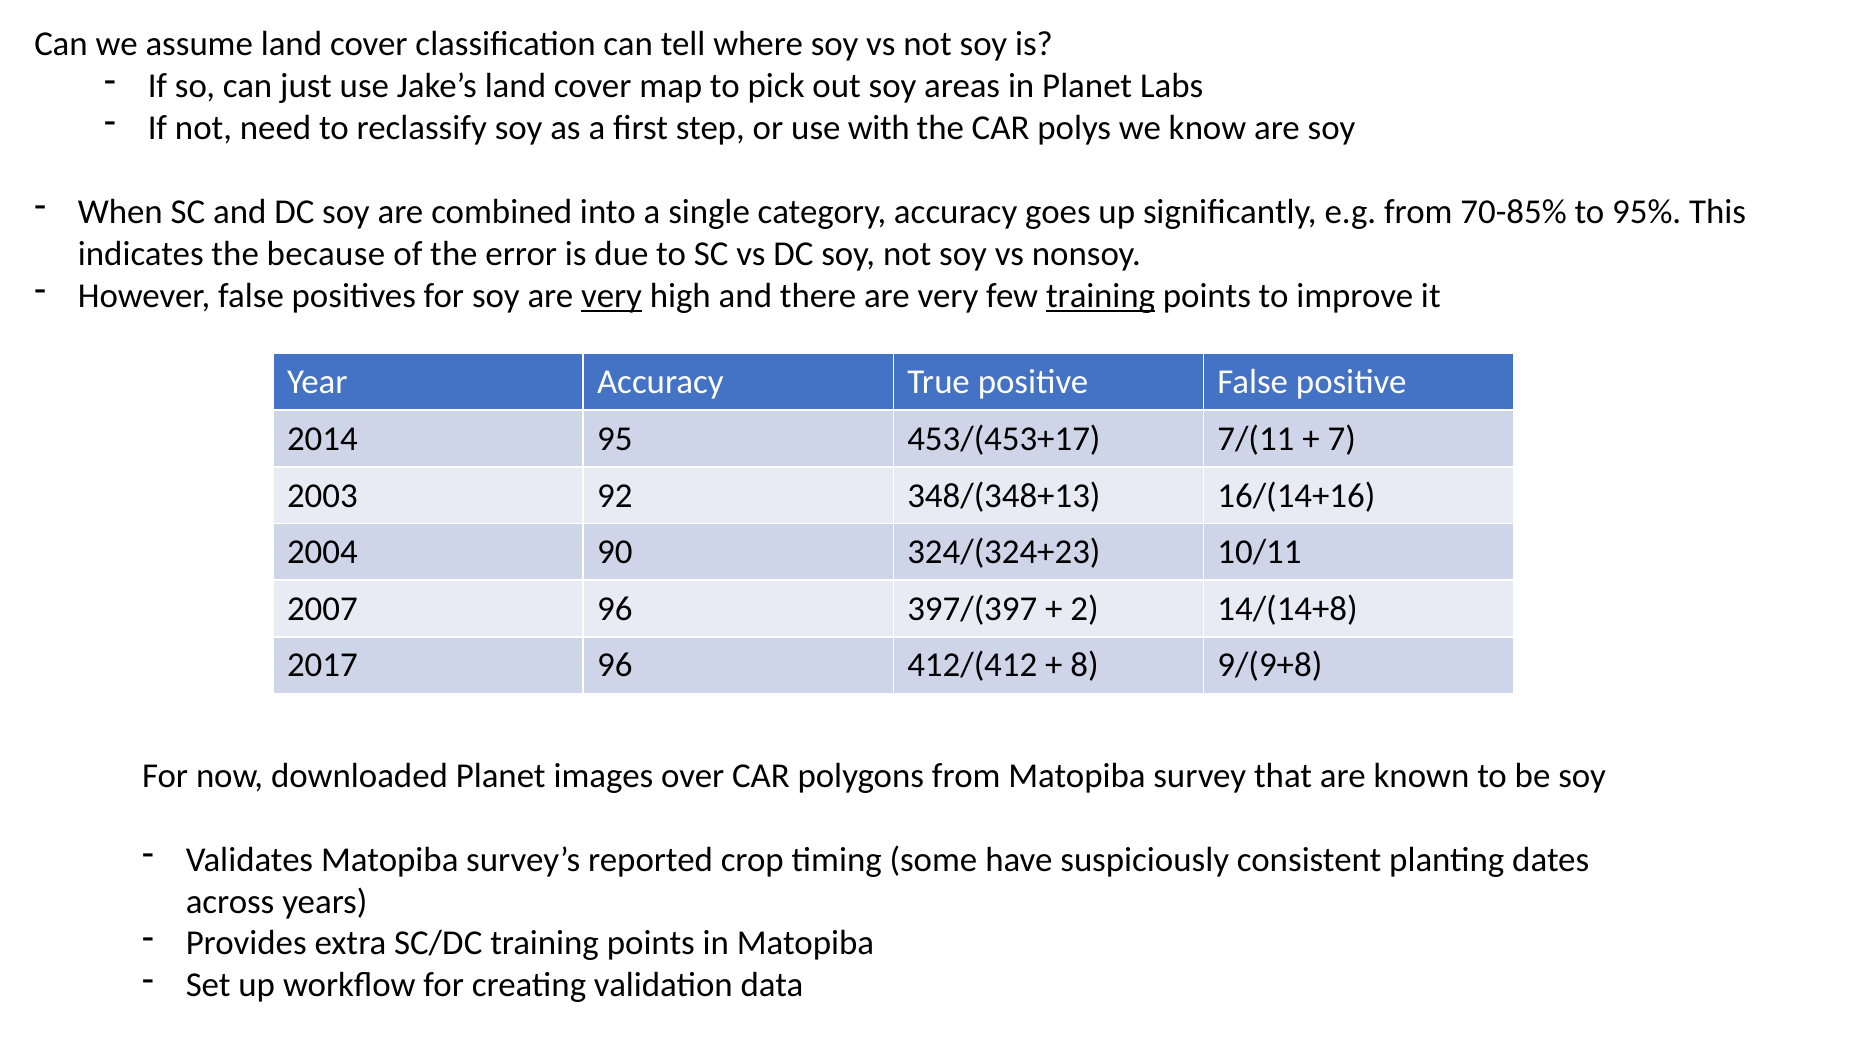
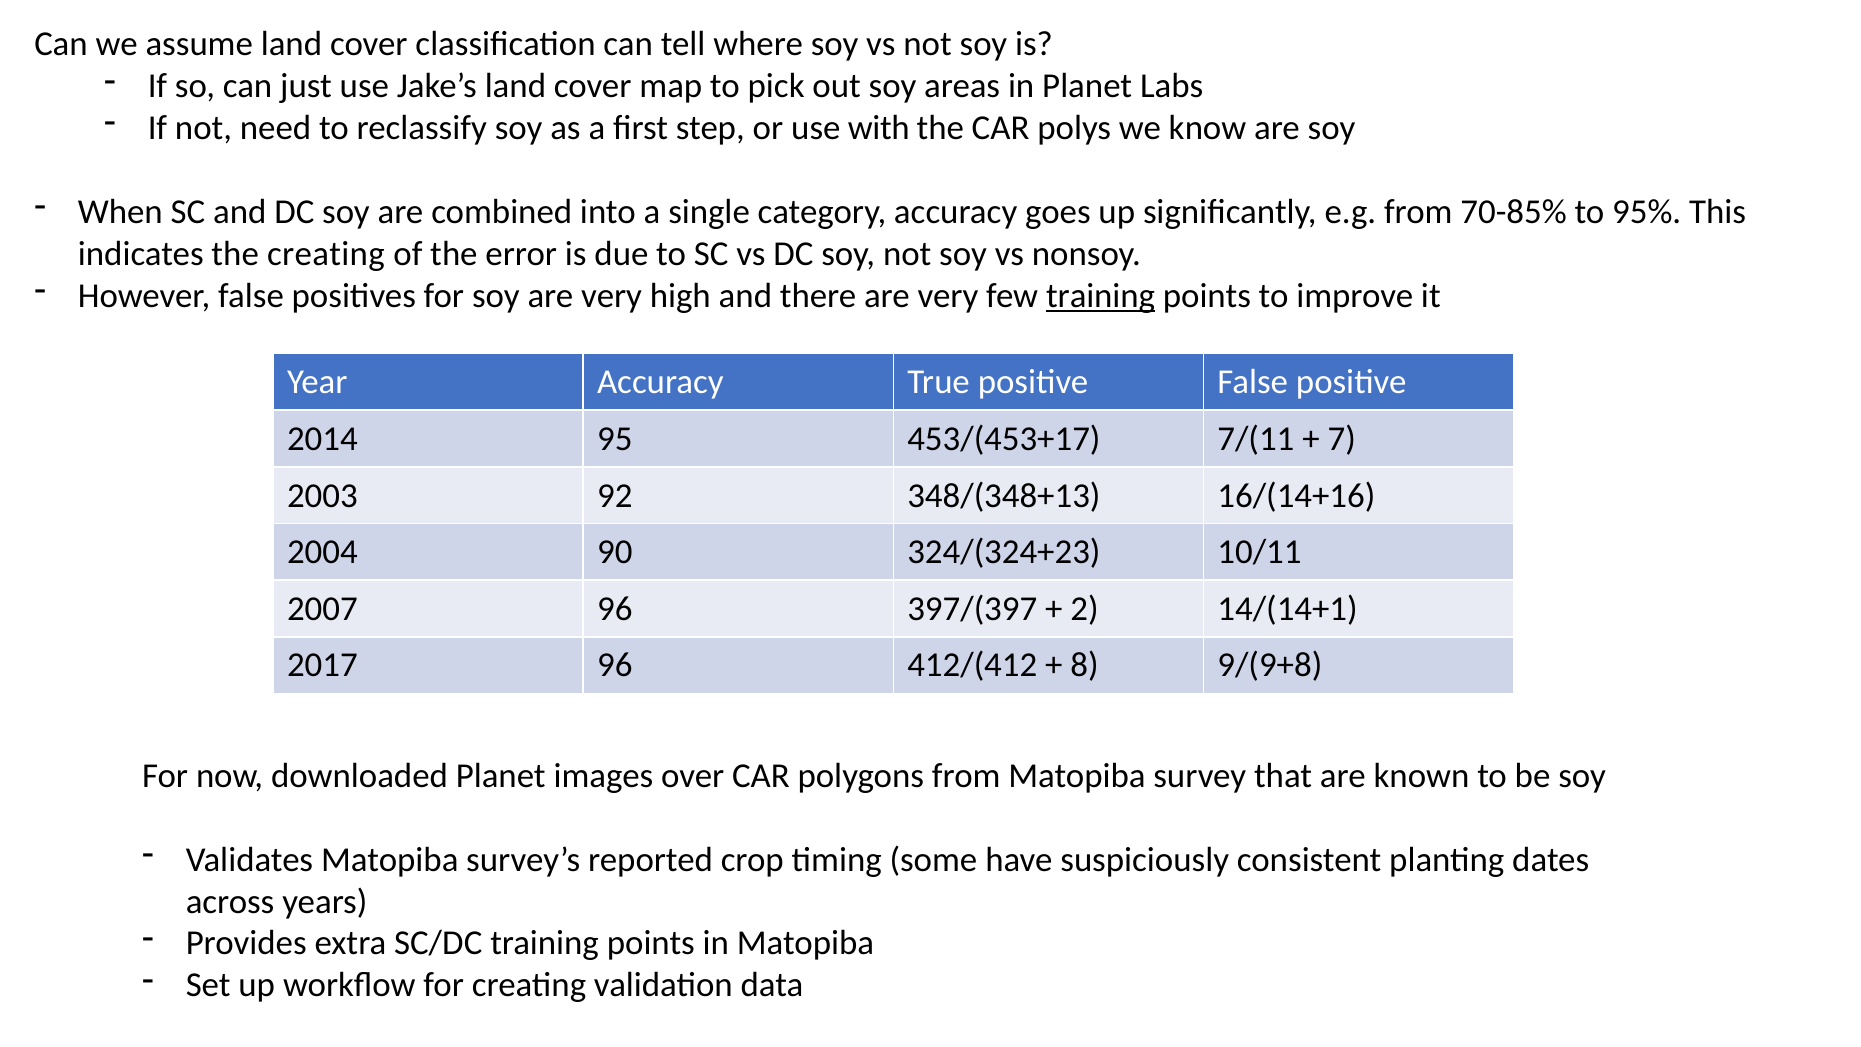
the because: because -> creating
very at (612, 296) underline: present -> none
14/(14+8: 14/(14+8 -> 14/(14+1
